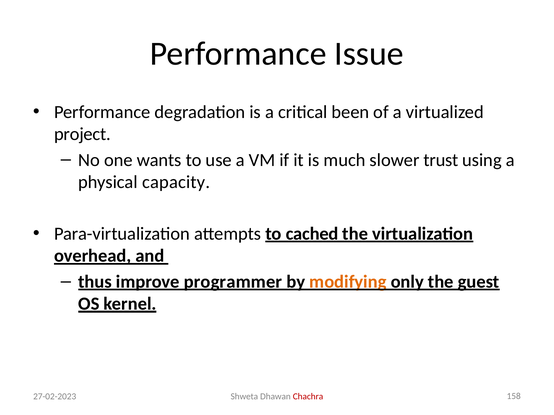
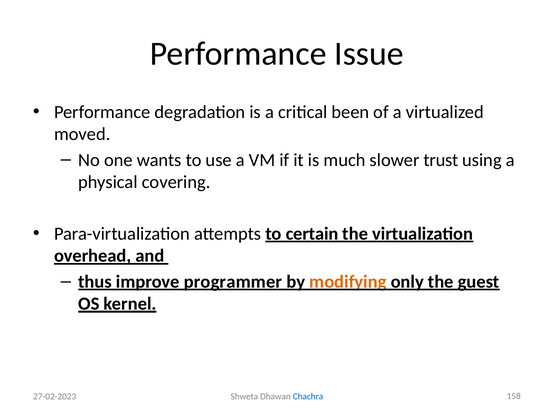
project: project -> moved
capacity: capacity -> covering
cached: cached -> certain
Chachra colour: red -> blue
